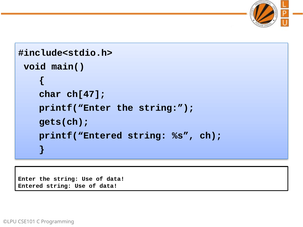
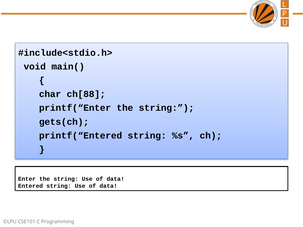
ch[47: ch[47 -> ch[88
